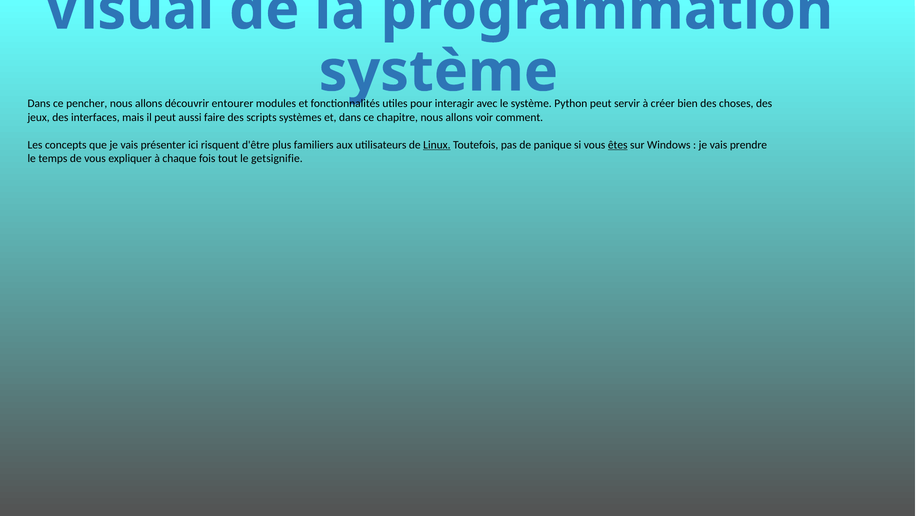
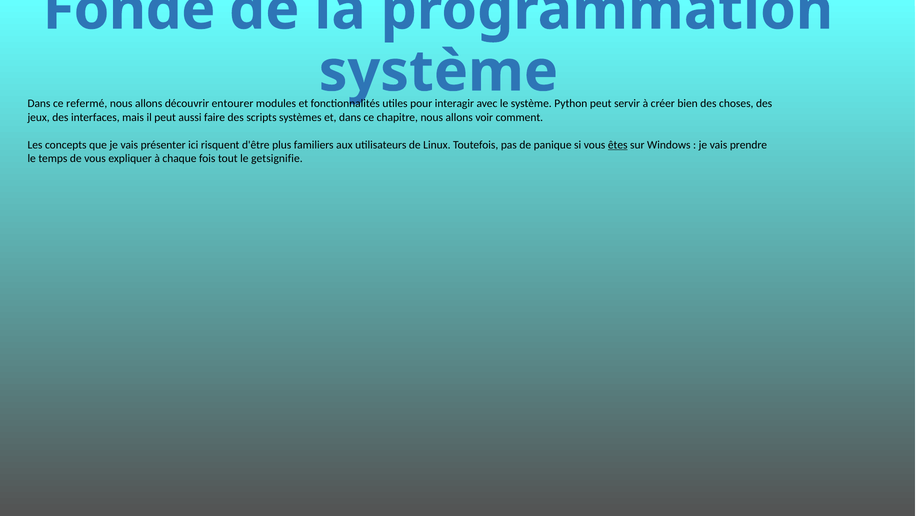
Visual: Visual -> Fonde
pencher: pencher -> refermé
Linux underline: present -> none
